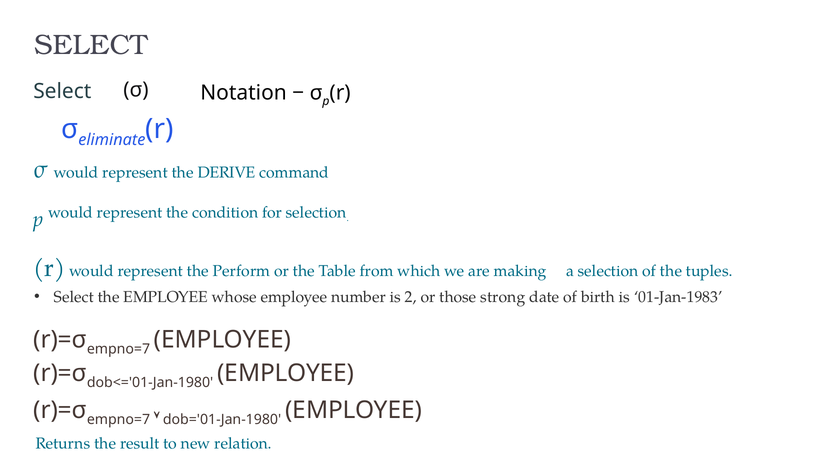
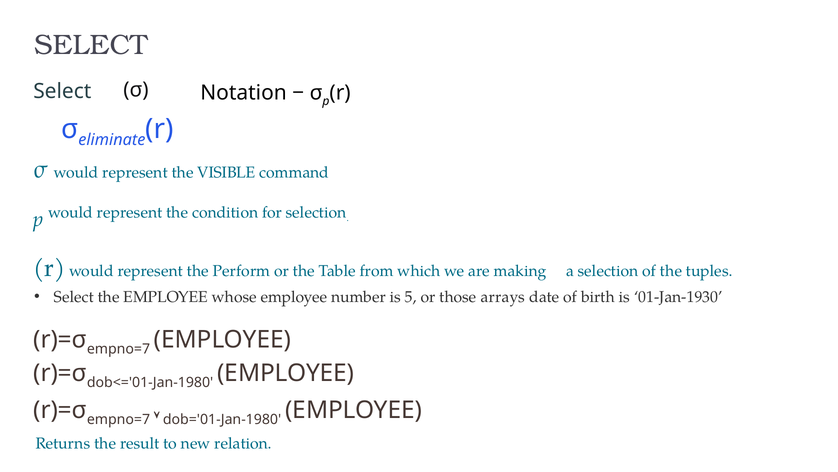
DERIVE: DERIVE -> VISIBLE
2: 2 -> 5
strong: strong -> arrays
01-Jan-1983: 01-Jan-1983 -> 01-Jan-1930
